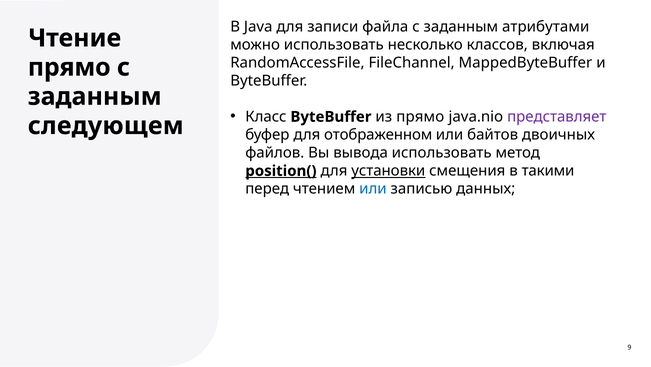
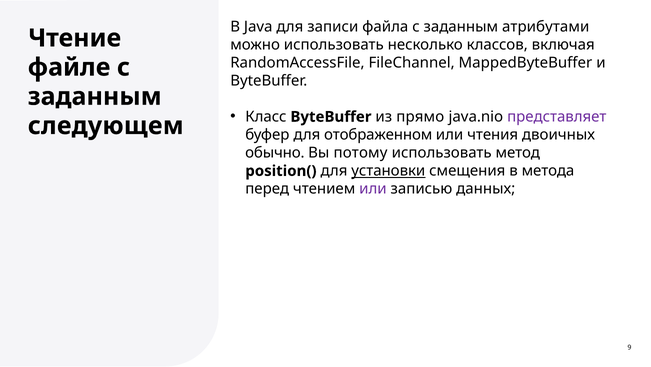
прямо at (69, 67): прямо -> файле
байтов: байтов -> чтения
файлов: файлов -> обычно
вывода: вывода -> потому
position( underline: present -> none
такими: такими -> метода
или at (373, 189) colour: blue -> purple
